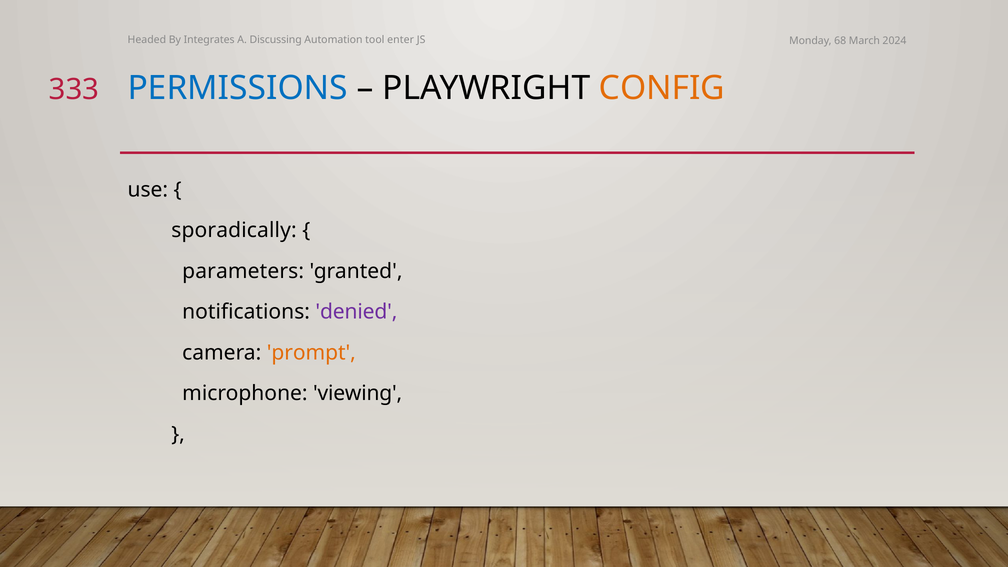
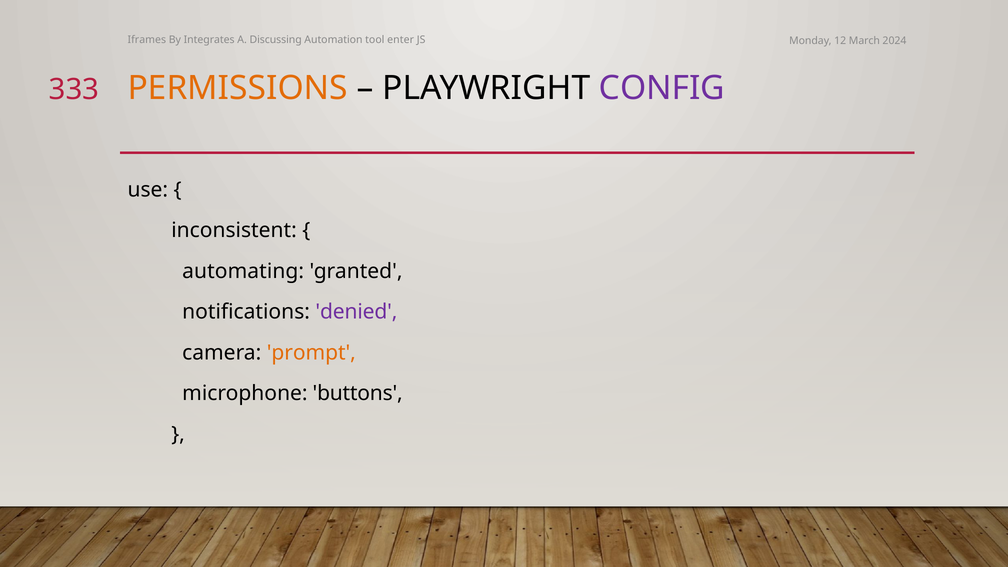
Headed: Headed -> Iframes
68: 68 -> 12
PERMISSIONS colour: blue -> orange
CONFIG colour: orange -> purple
sporadically: sporadically -> inconsistent
parameters: parameters -> automating
viewing: viewing -> buttons
